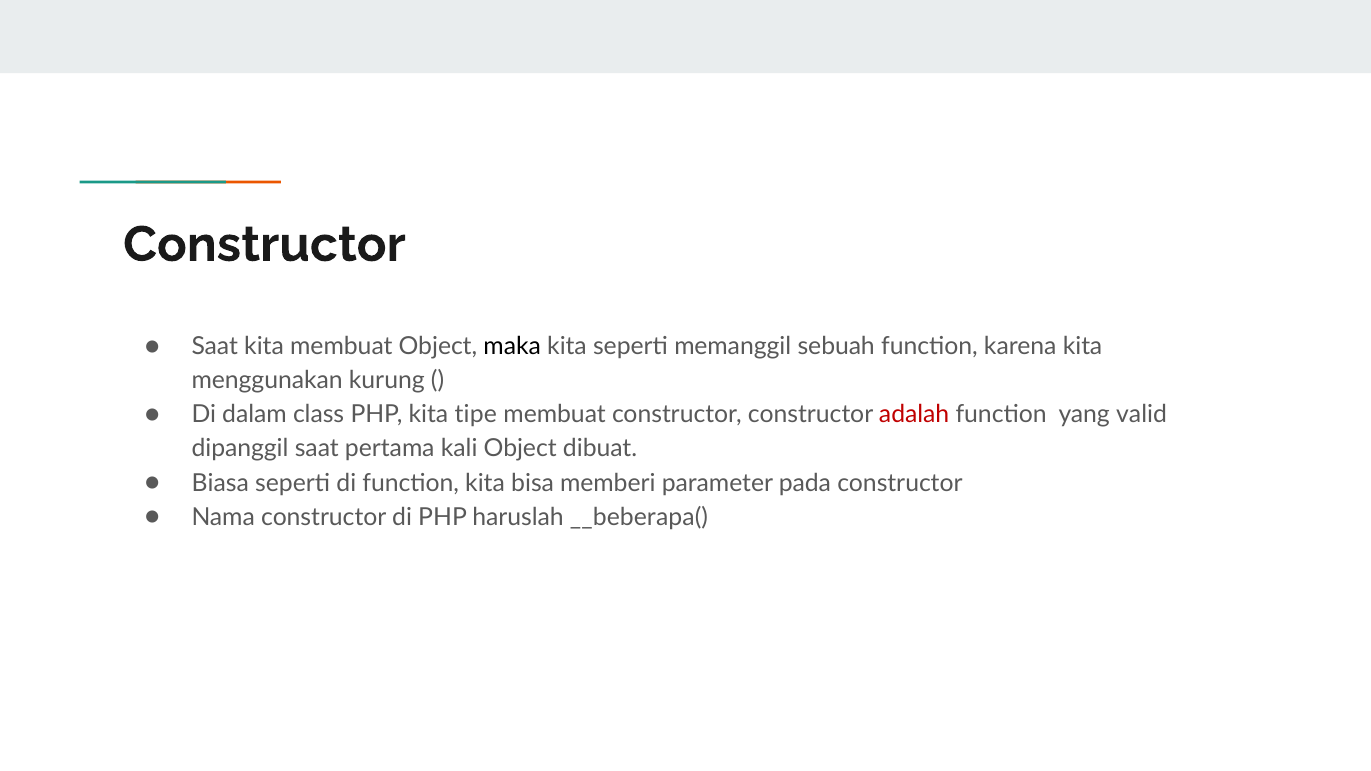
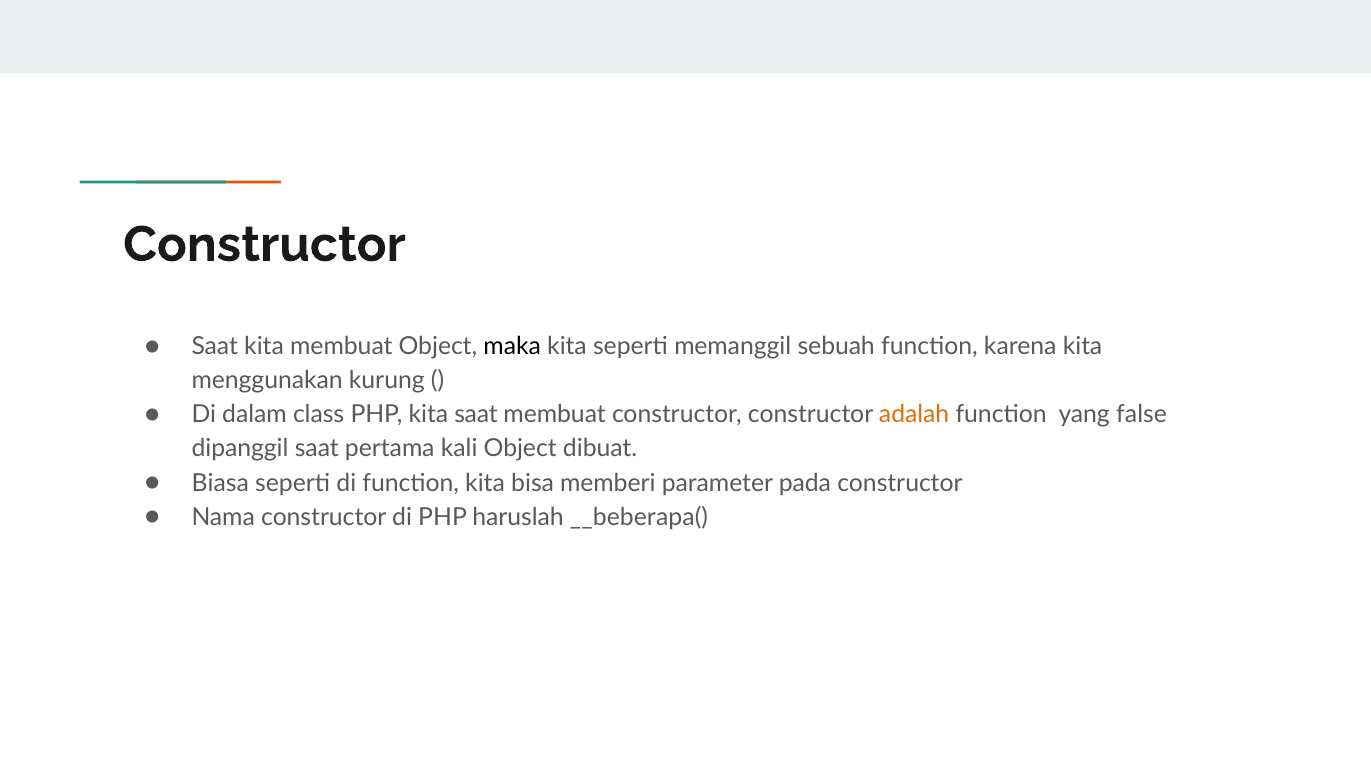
kita tipe: tipe -> saat
adalah colour: red -> orange
valid: valid -> false
